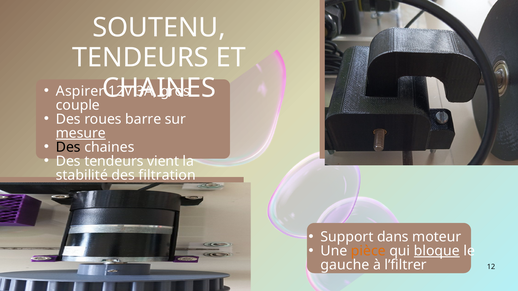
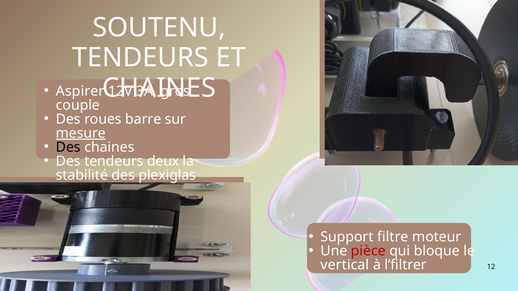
vient: vient -> deux
filtration: filtration -> plexiglas
dans: dans -> filtre
pièce colour: orange -> red
bloque underline: present -> none
gauche: gauche -> vertical
